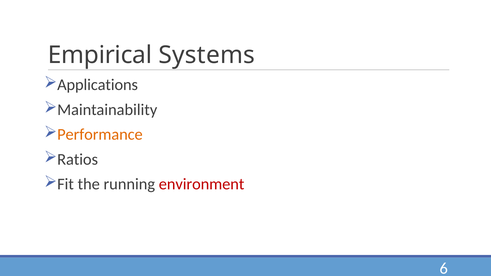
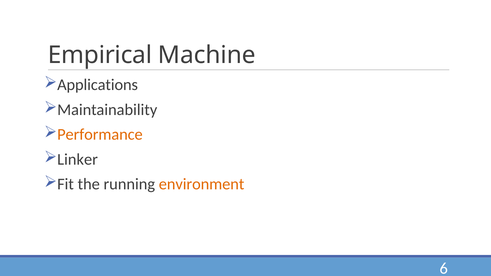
Systems: Systems -> Machine
Ratios: Ratios -> Linker
environment colour: red -> orange
